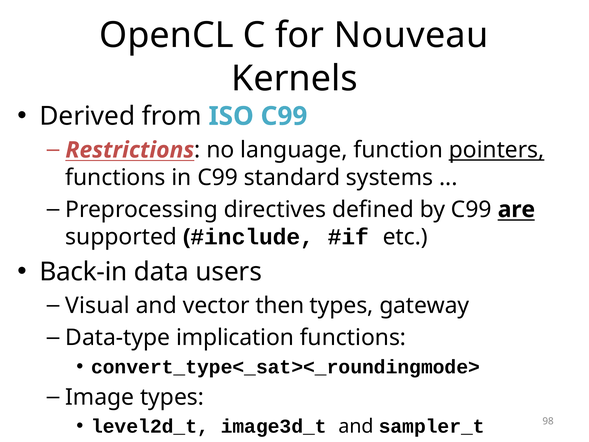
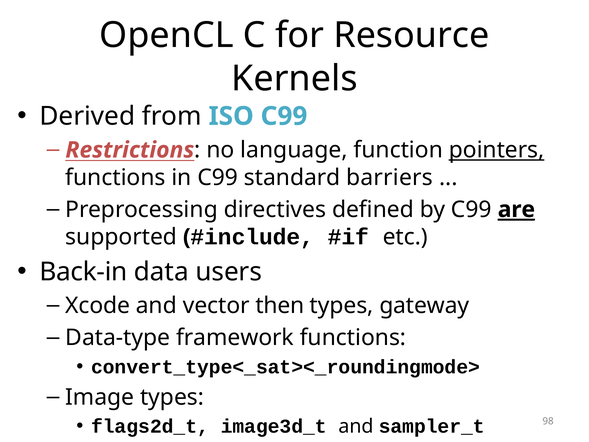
Nouveau: Nouveau -> Resource
systems: systems -> barriers
are underline: none -> present
Visual: Visual -> Xcode
implication: implication -> framework
level2d_t: level2d_t -> flags2d_t
